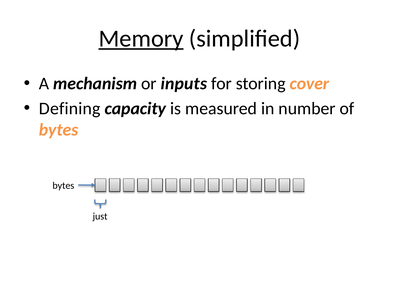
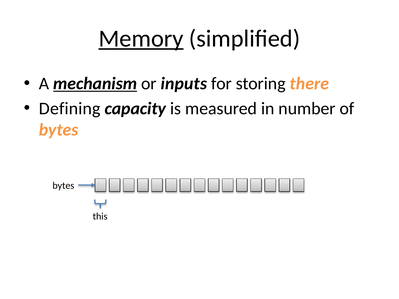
mechanism underline: none -> present
cover: cover -> there
just: just -> this
